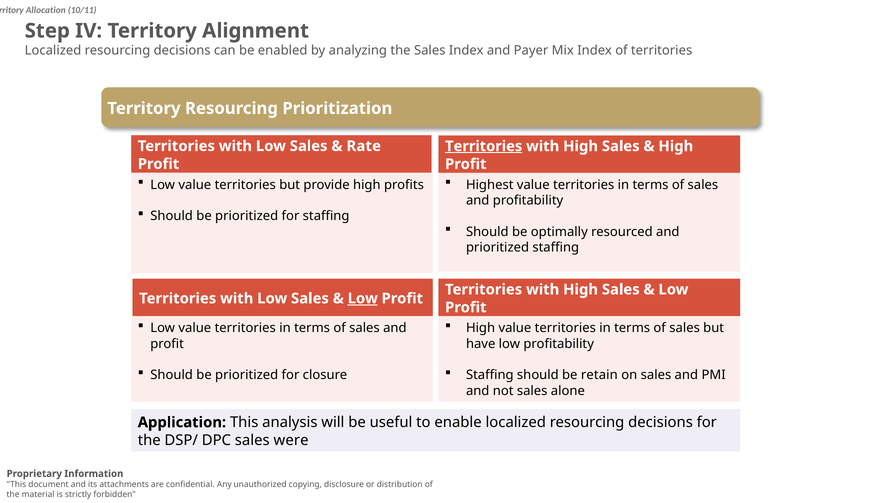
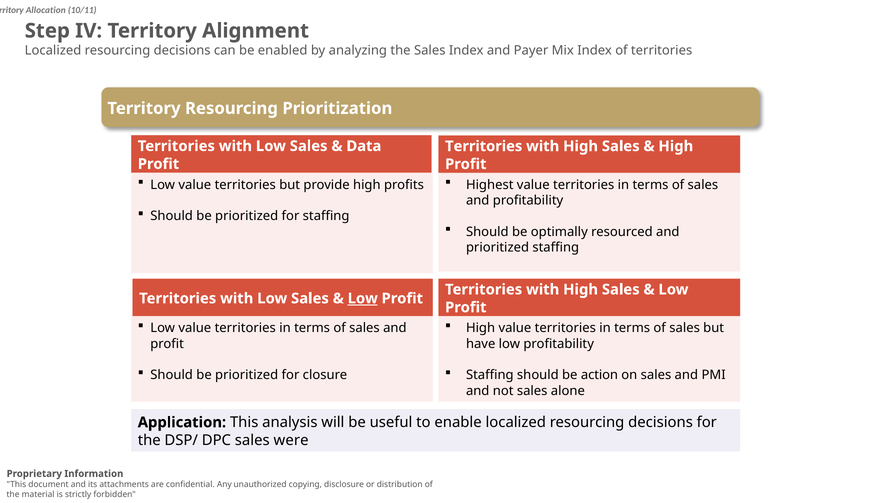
Rate: Rate -> Data
Territories at (484, 146) underline: present -> none
retain: retain -> action
